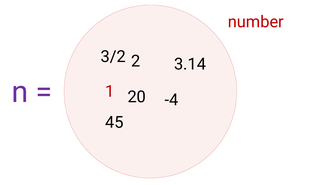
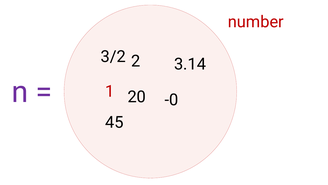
-4: -4 -> -0
